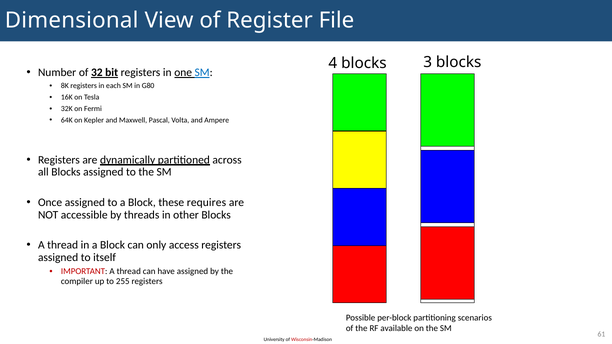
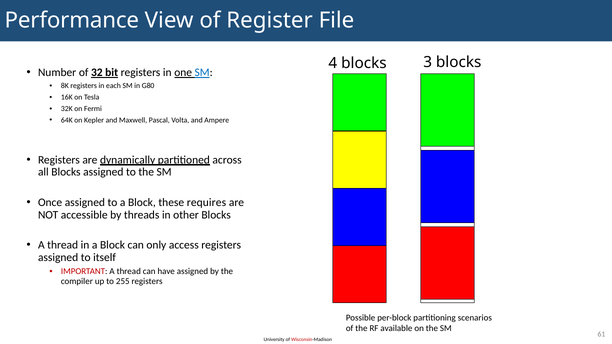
Dimensional: Dimensional -> Performance
